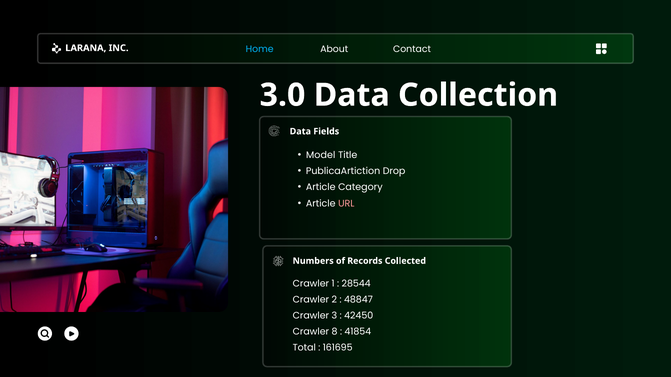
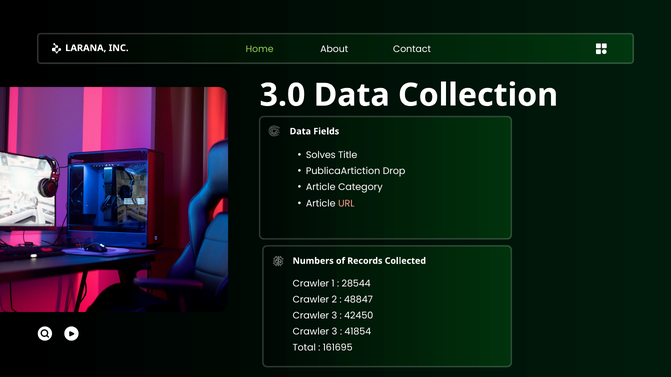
Home colour: light blue -> light green
Model: Model -> Solves
8 at (335, 332): 8 -> 3
